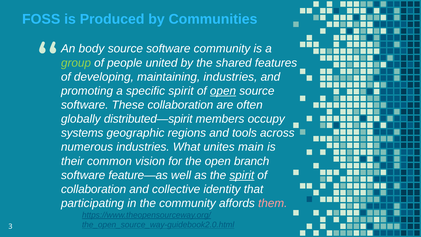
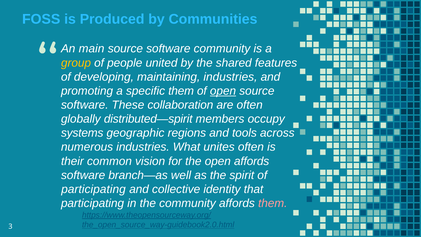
body: body -> main
group colour: light green -> yellow
specific spirit: spirit -> them
unites main: main -> often
open branch: branch -> affords
feature—as: feature—as -> branch—as
spirit at (242, 175) underline: present -> none
collaboration at (94, 189): collaboration -> participating
